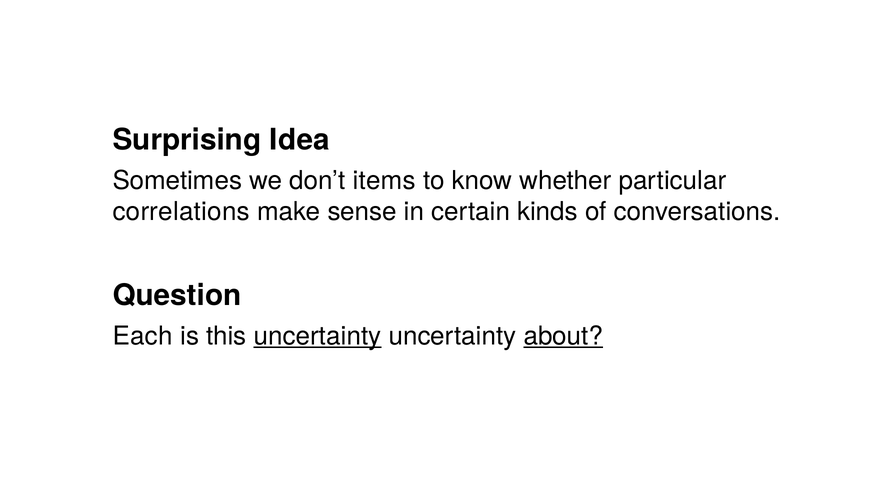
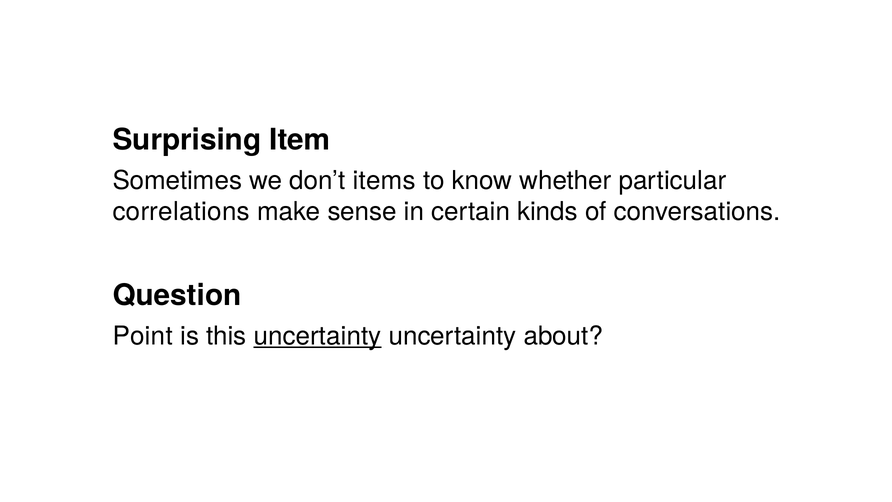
Idea: Idea -> Item
Each: Each -> Point
about underline: present -> none
